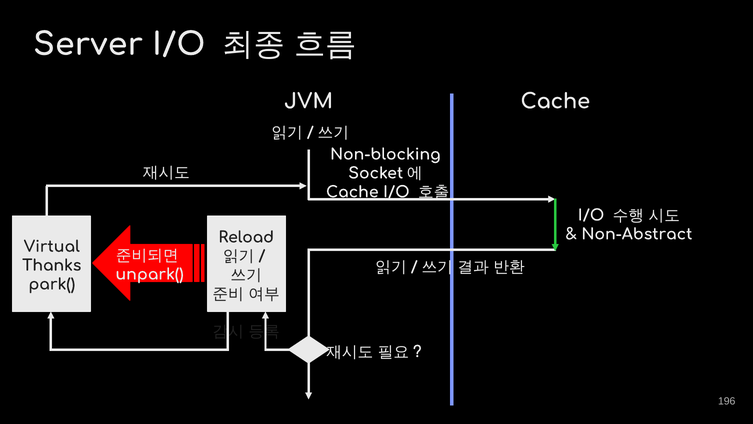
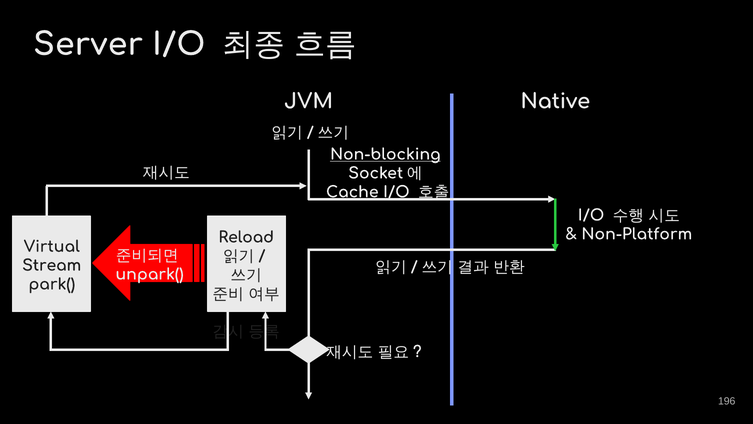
JVM Cache: Cache -> Native
Non-blocking underline: none -> present
Non-Abstract: Non-Abstract -> Non-Platform
Thanks: Thanks -> Stream
